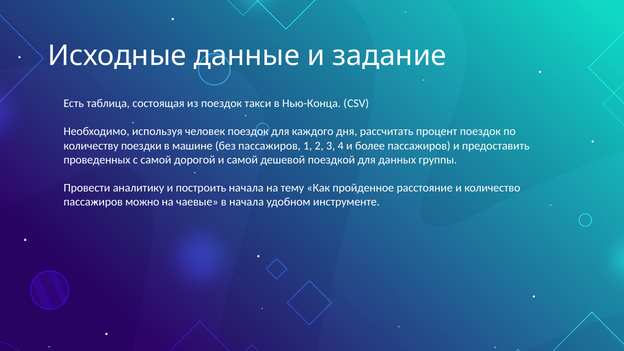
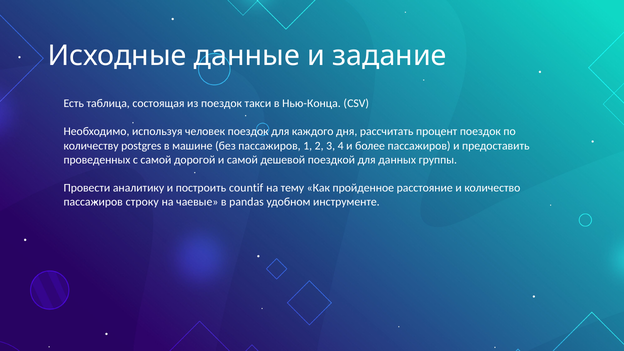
поездки: поездки -> postgres
построить начала: начала -> countif
можно: можно -> строку
в начала: начала -> pandas
